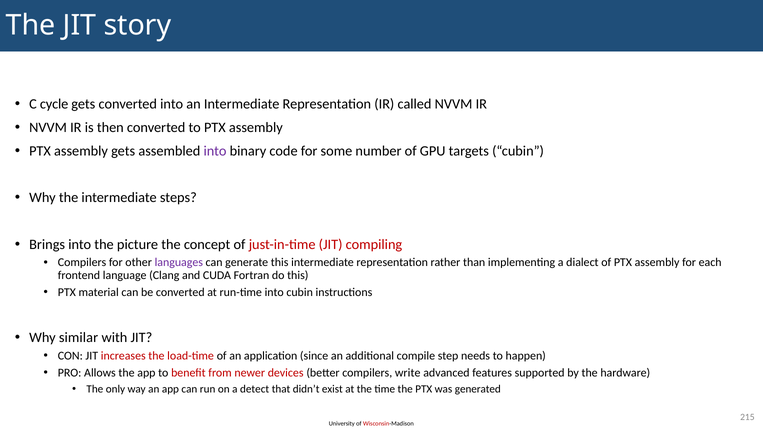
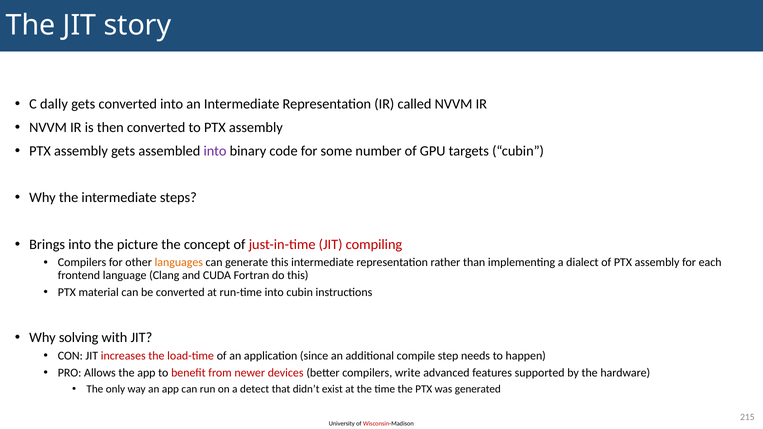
cycle: cycle -> dally
languages colour: purple -> orange
similar: similar -> solving
